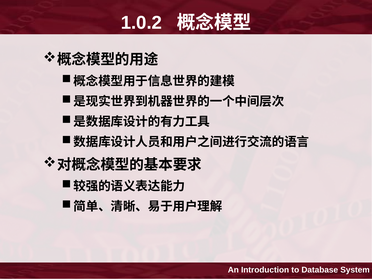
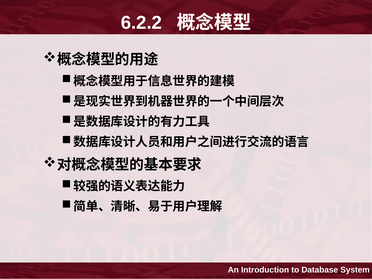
1.0.2: 1.0.2 -> 6.2.2
